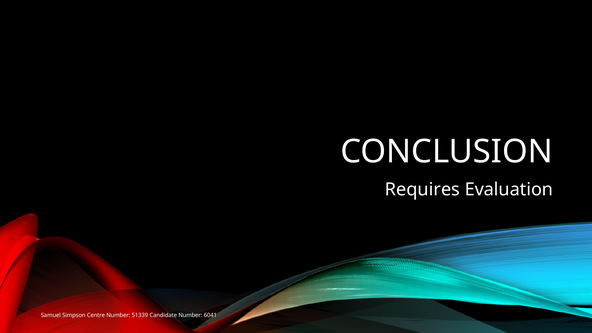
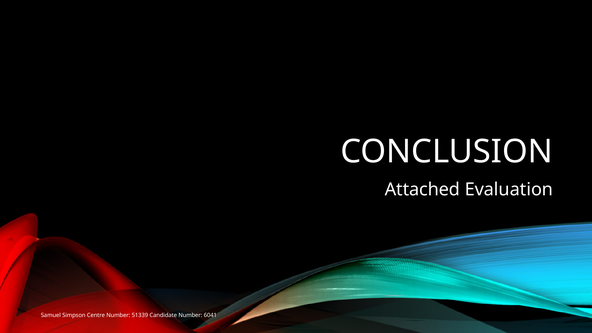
Requires: Requires -> Attached
